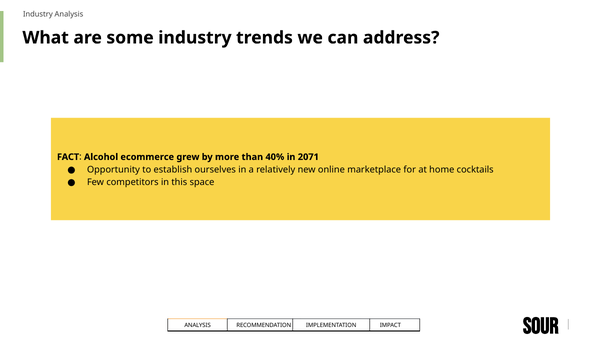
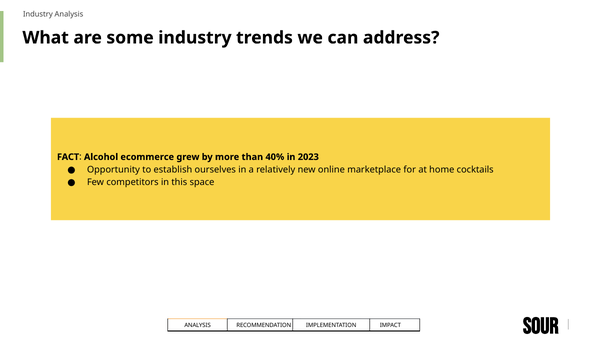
2071: 2071 -> 2023
